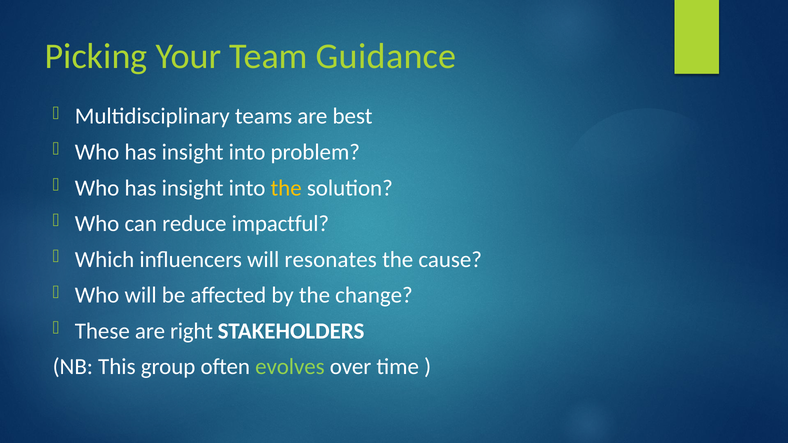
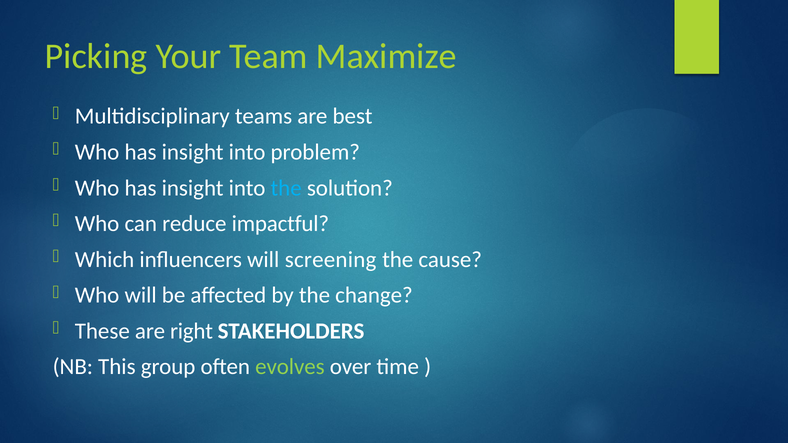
Guidance: Guidance -> Maximize
the at (286, 188) colour: yellow -> light blue
resonates: resonates -> screening
